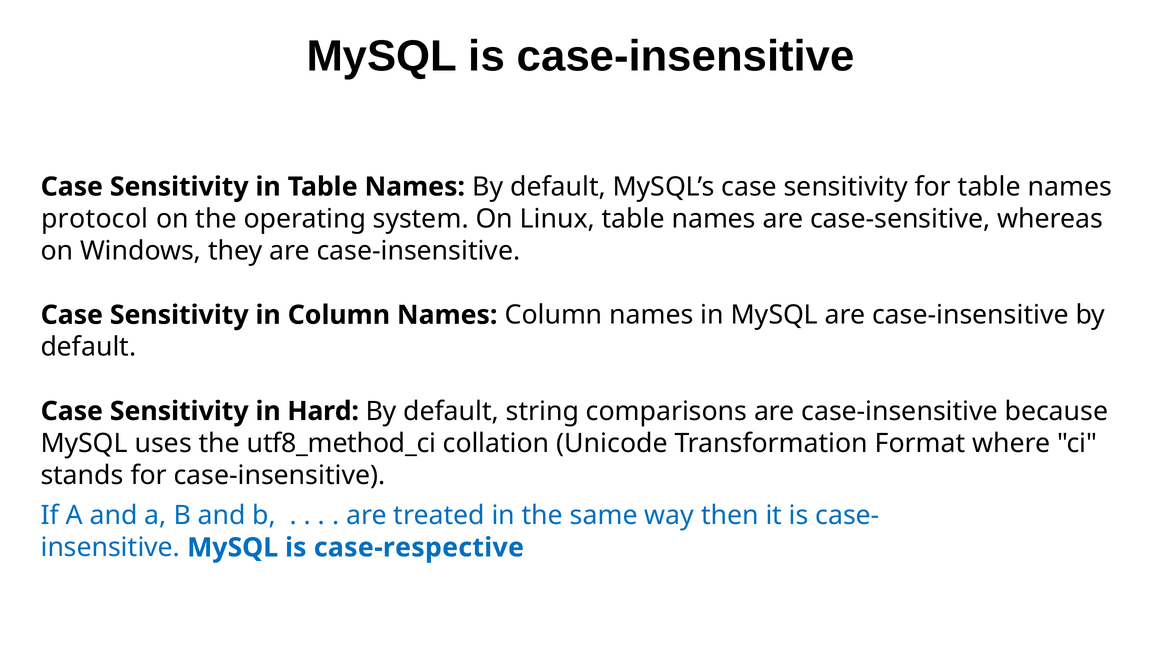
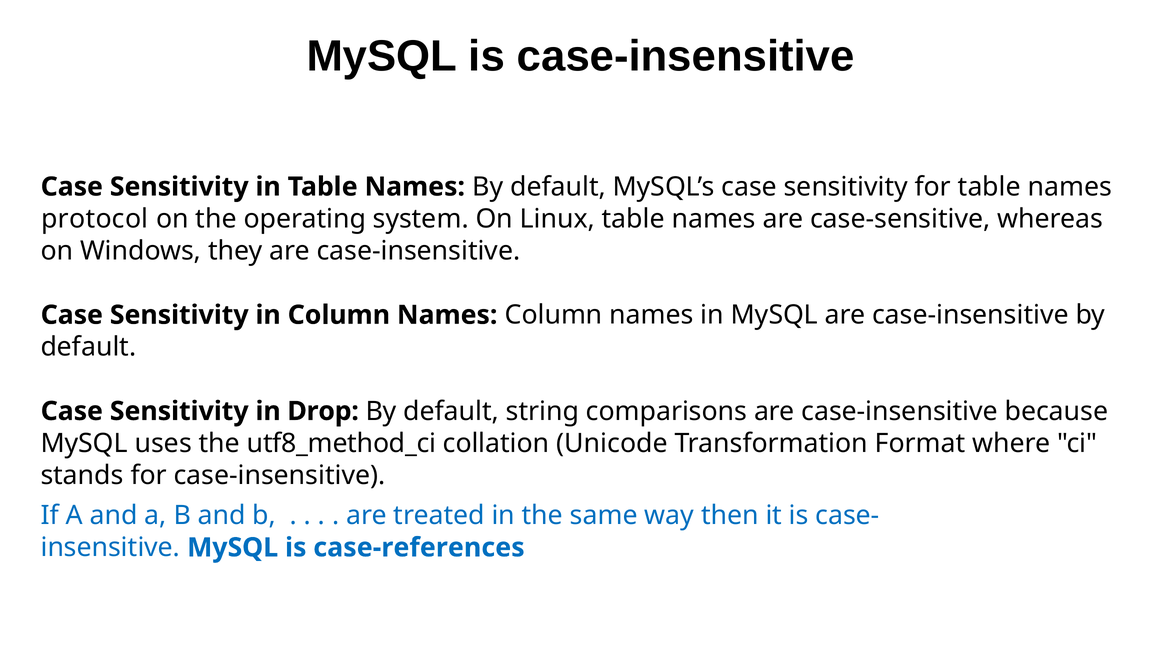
Hard: Hard -> Drop
case-respective: case-respective -> case-references
